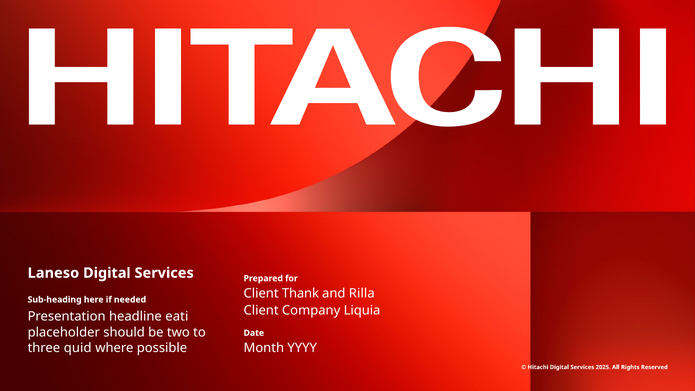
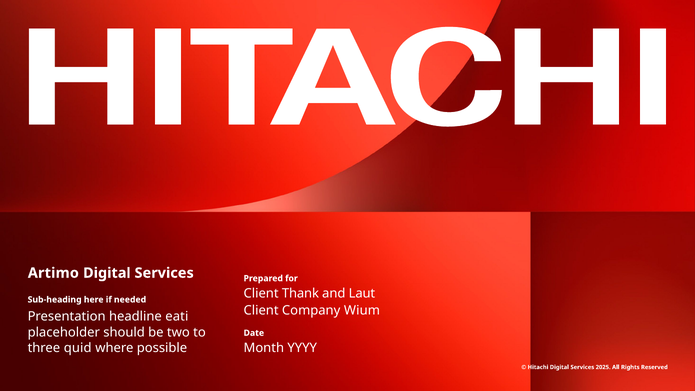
Laneso: Laneso -> Artimo
Rilla: Rilla -> Laut
Liquia: Liquia -> Wium
